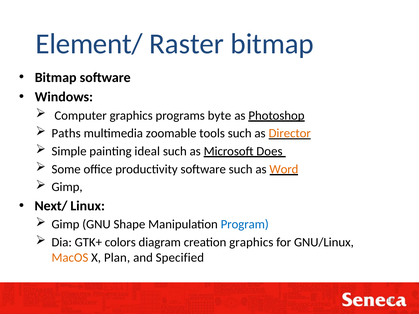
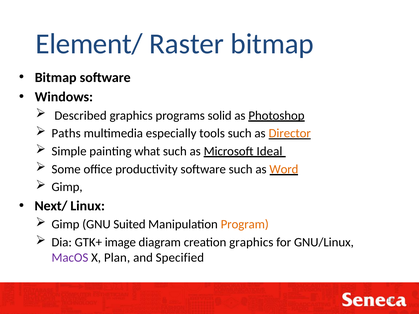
Computer: Computer -> Described
byte: byte -> solid
zoomable: zoomable -> especially
ideal: ideal -> what
Does: Does -> Ideal
Shape: Shape -> Suited
Program colour: blue -> orange
colors: colors -> image
MacOS colour: orange -> purple
